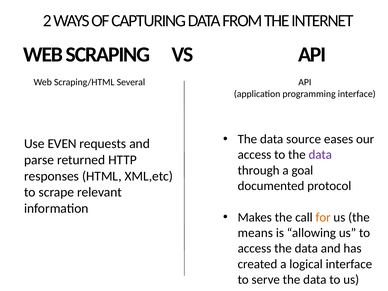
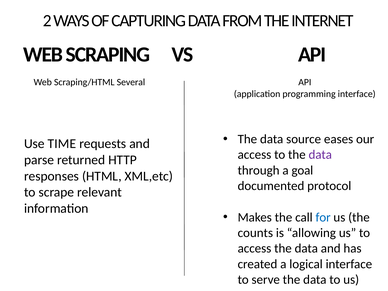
EVEN: EVEN -> TIME
for colour: orange -> blue
means: means -> counts
